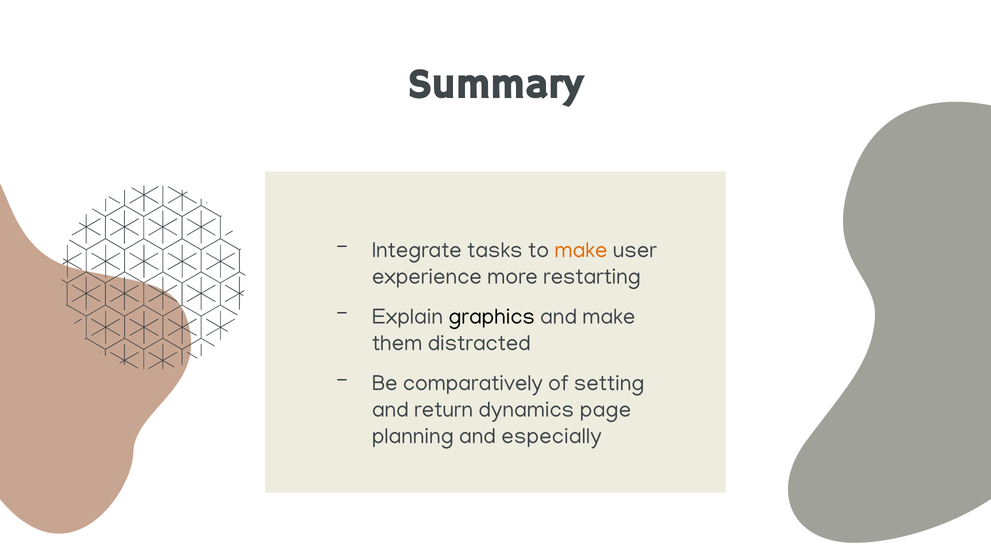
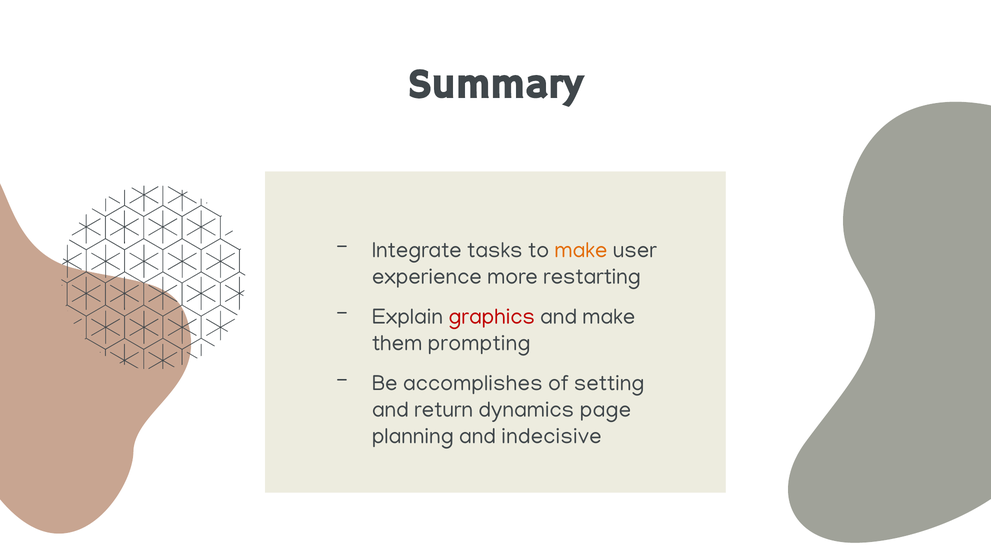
graphics colour: black -> red
distracted: distracted -> prompting
comparatively: comparatively -> accomplishes
especially: especially -> indecisive
